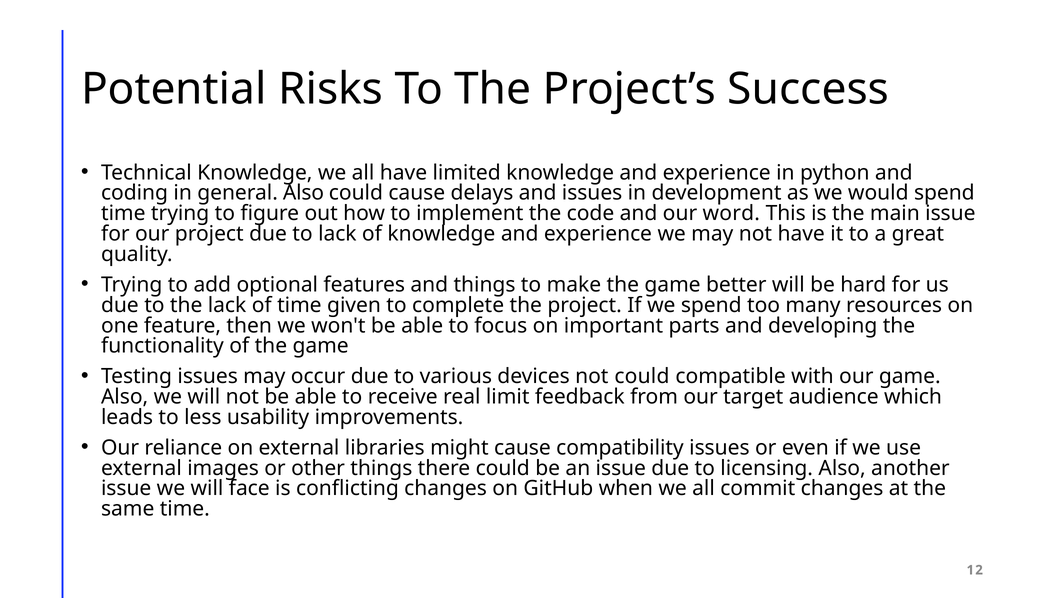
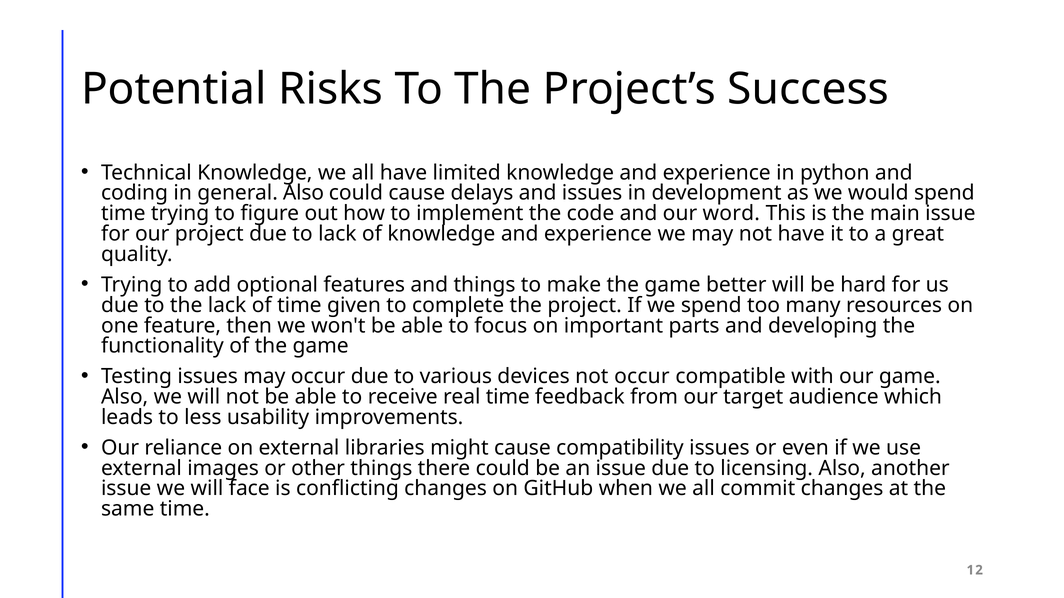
not could: could -> occur
real limit: limit -> time
